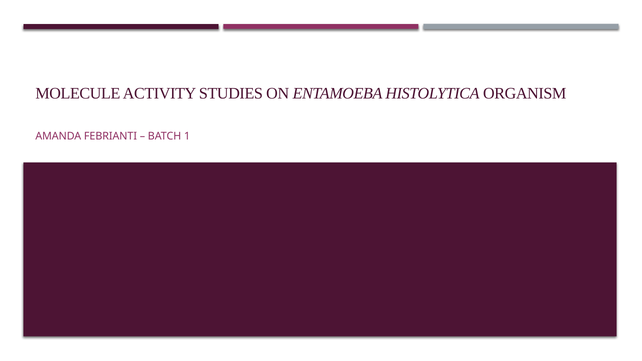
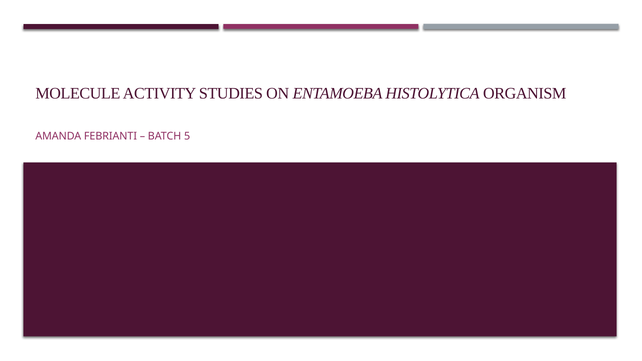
1: 1 -> 5
